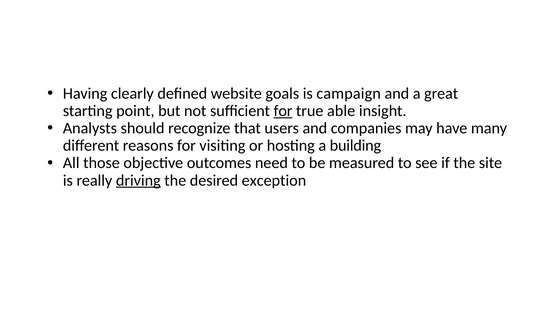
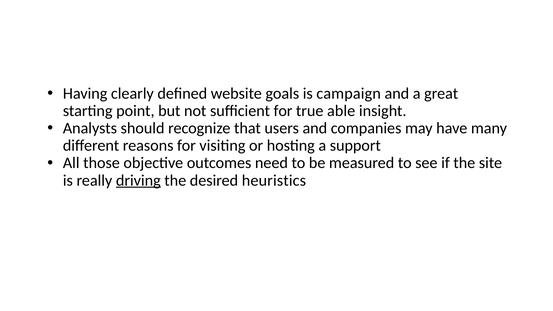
for at (283, 111) underline: present -> none
building: building -> support
exception: exception -> heuristics
